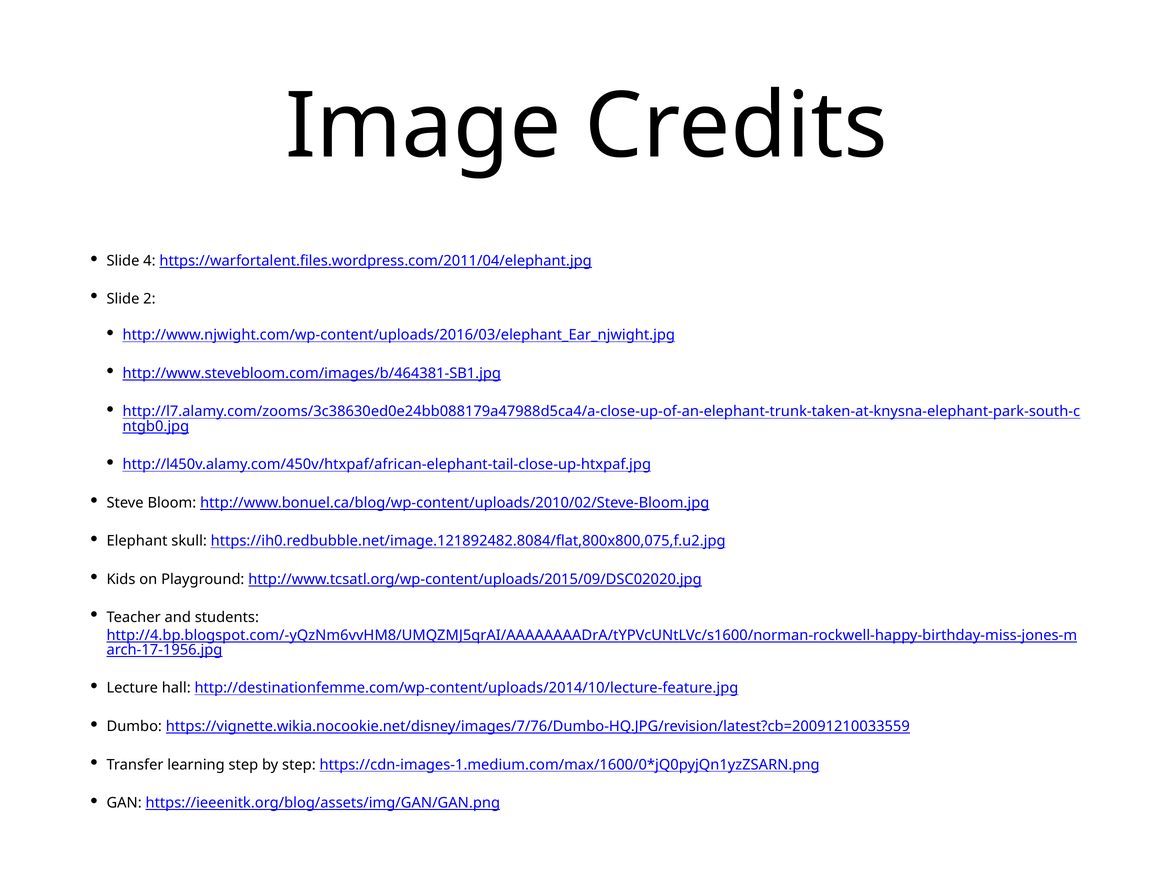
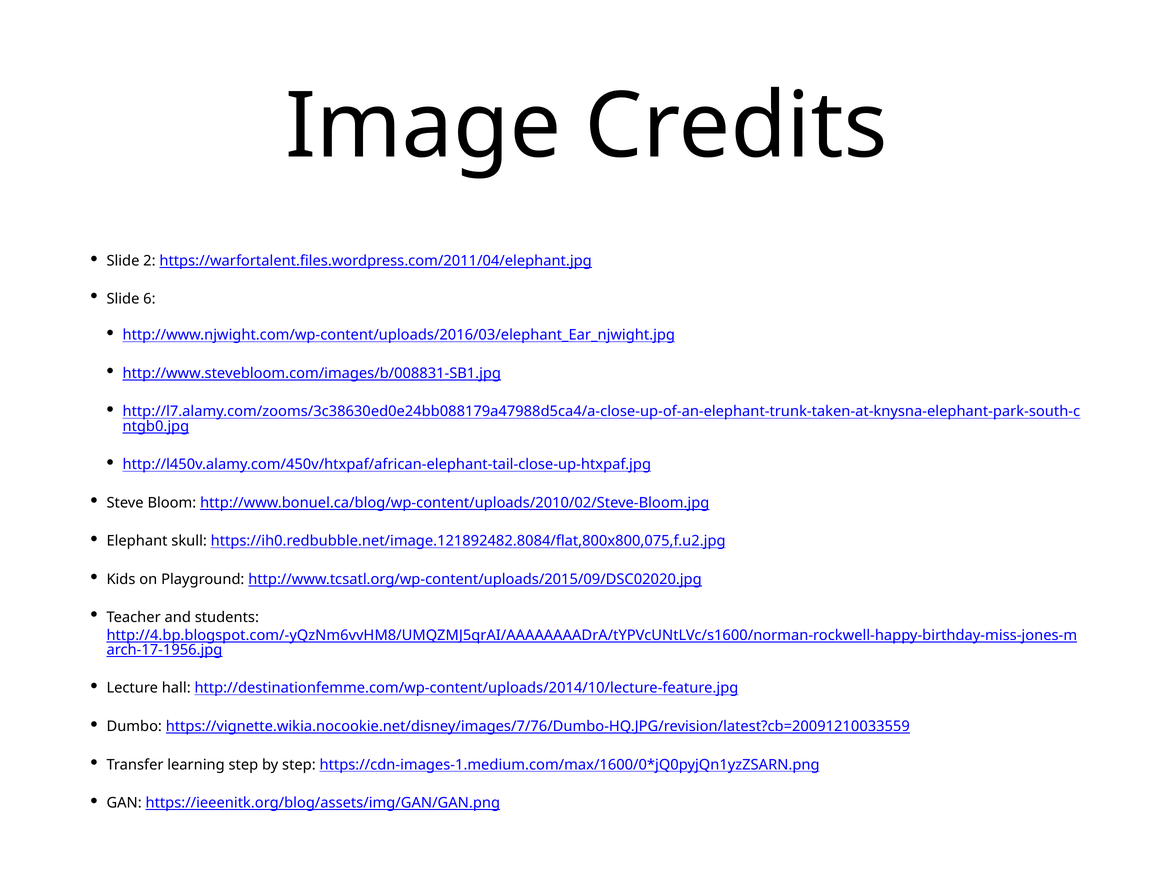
4: 4 -> 2
2: 2 -> 6
http://www.stevebloom.com/images/b/464381-SB1.jpg: http://www.stevebloom.com/images/b/464381-SB1.jpg -> http://www.stevebloom.com/images/b/008831-SB1.jpg
